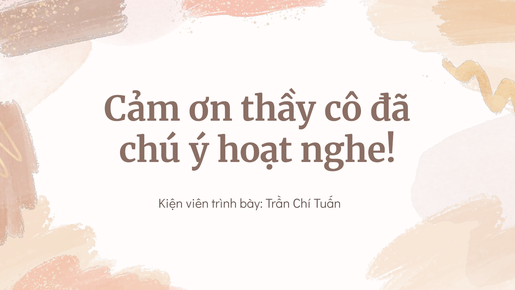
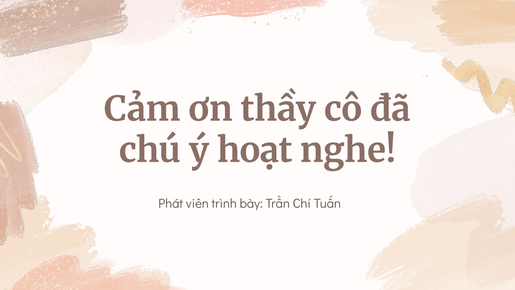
Kiện: Kiện -> Phát
